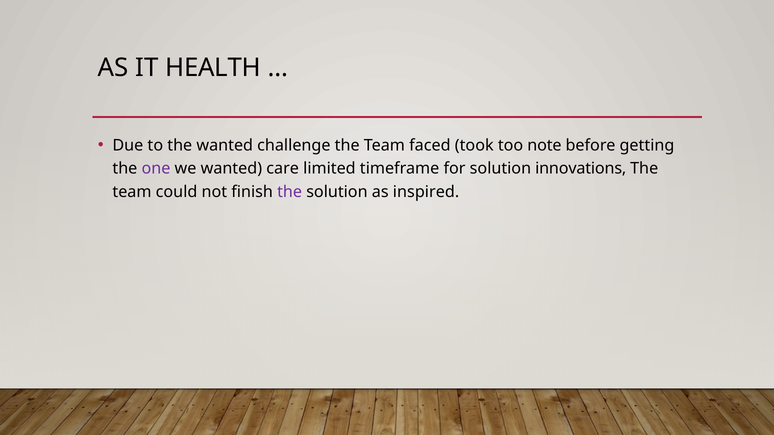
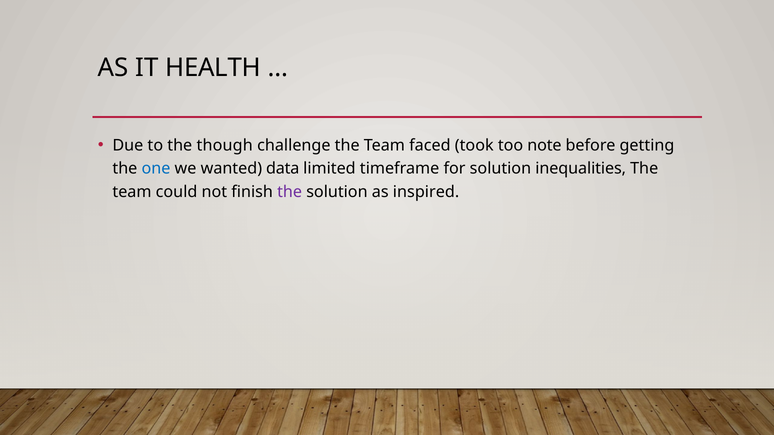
the wanted: wanted -> though
one colour: purple -> blue
care: care -> data
innovations: innovations -> inequalities
